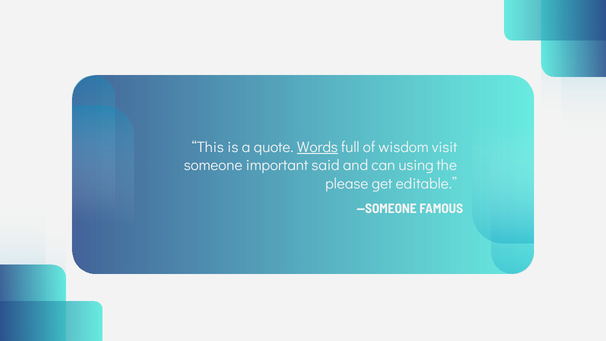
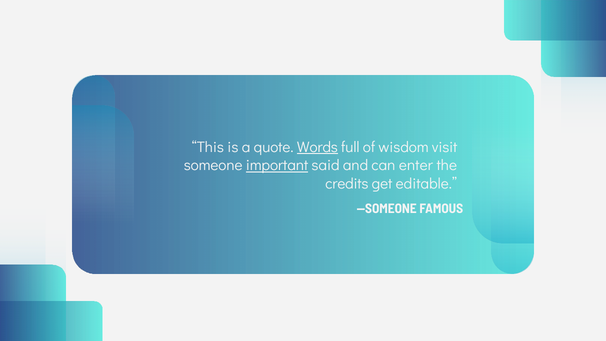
important underline: none -> present
using: using -> enter
please: please -> credits
